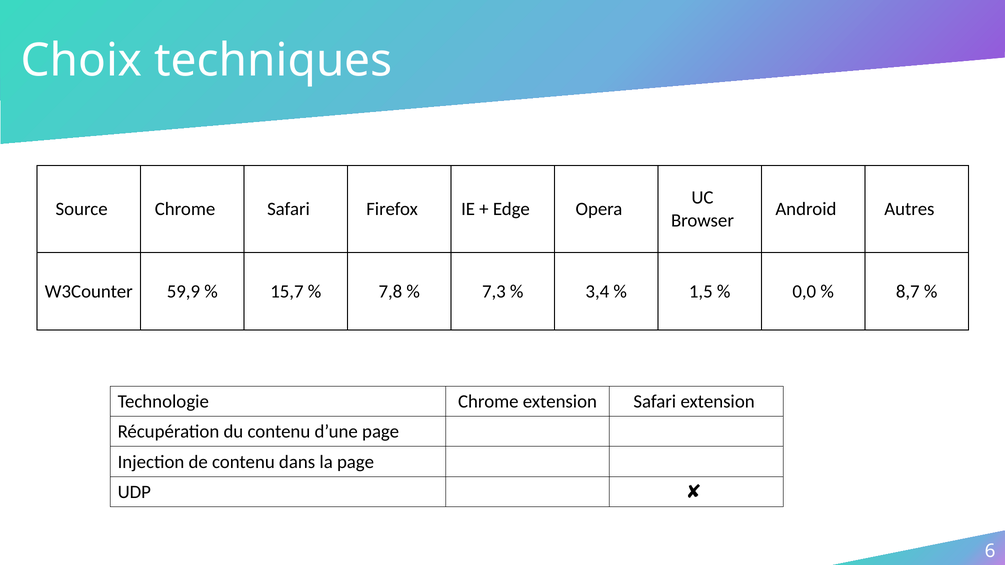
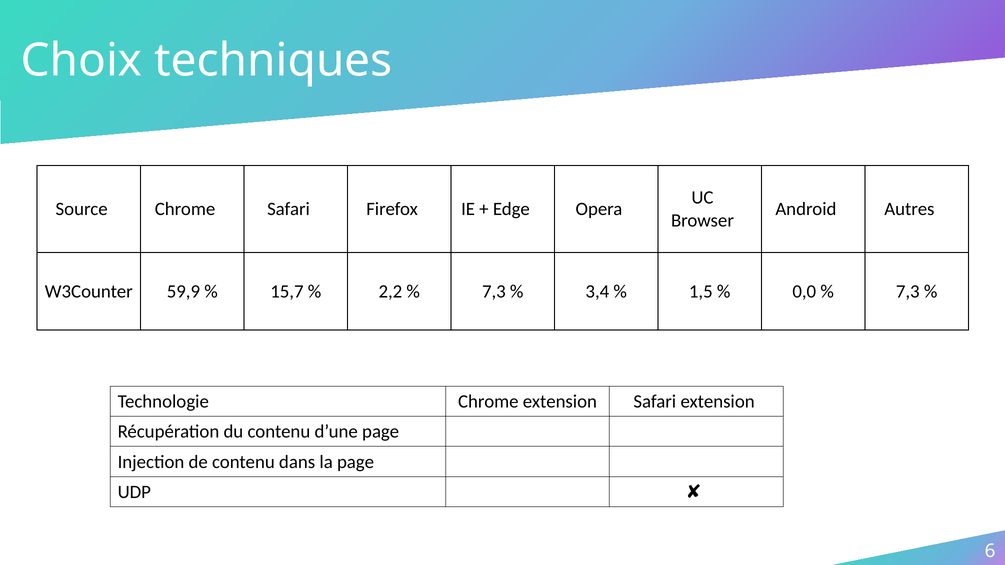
7,8: 7,8 -> 2,2
8,7 at (908, 292): 8,7 -> 7,3
